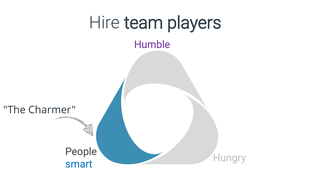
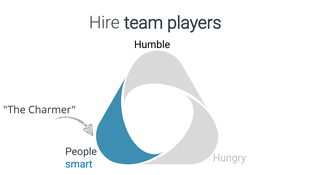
Humble colour: purple -> black
